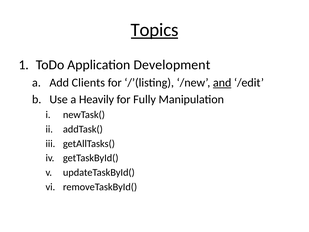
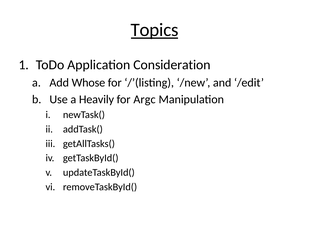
Development: Development -> Consideration
Clients: Clients -> Whose
and underline: present -> none
Fully: Fully -> Argc
